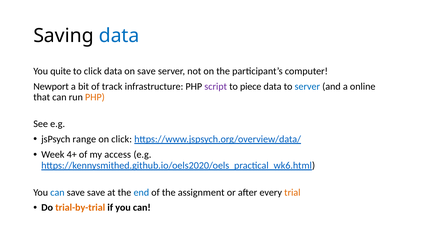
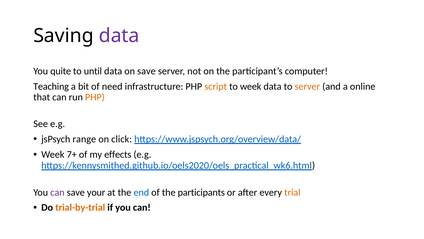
data at (119, 36) colour: blue -> purple
to click: click -> until
Newport: Newport -> Teaching
track: track -> need
script colour: purple -> orange
to piece: piece -> week
server at (307, 86) colour: blue -> orange
4+: 4+ -> 7+
access: access -> effects
can at (57, 192) colour: blue -> purple
save save: save -> your
assignment: assignment -> participants
